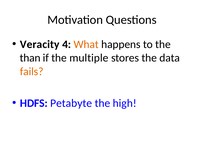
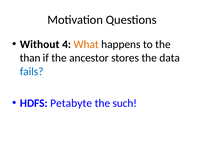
Veracity: Veracity -> Without
multiple: multiple -> ancestor
fails colour: orange -> blue
high: high -> such
